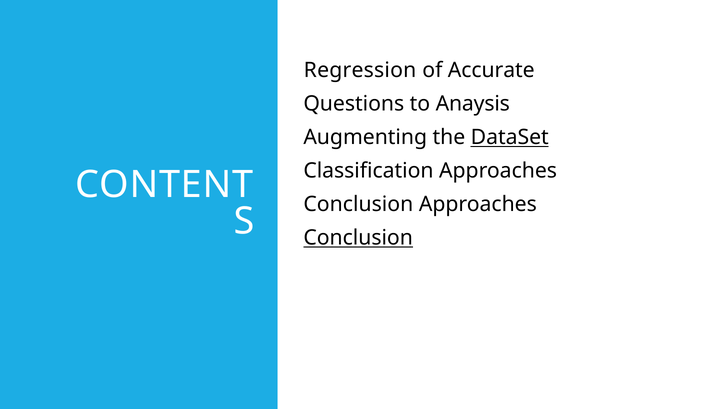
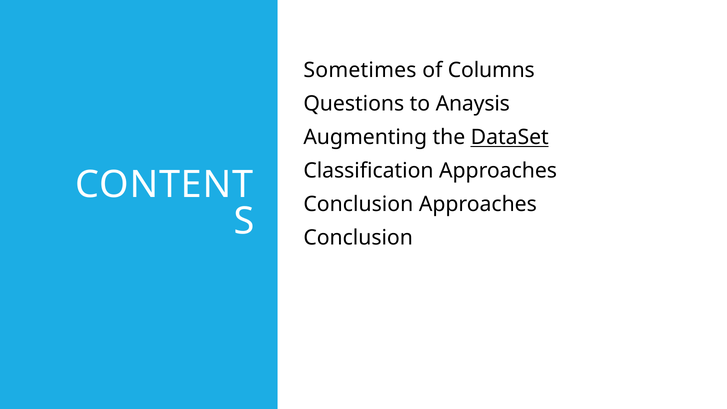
Regression: Regression -> Sometimes
Accurate: Accurate -> Columns
Conclusion at (358, 238) underline: present -> none
